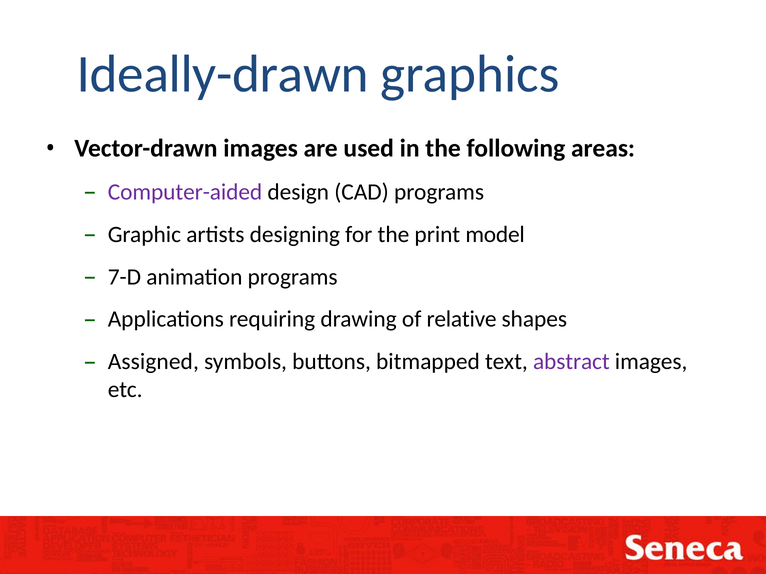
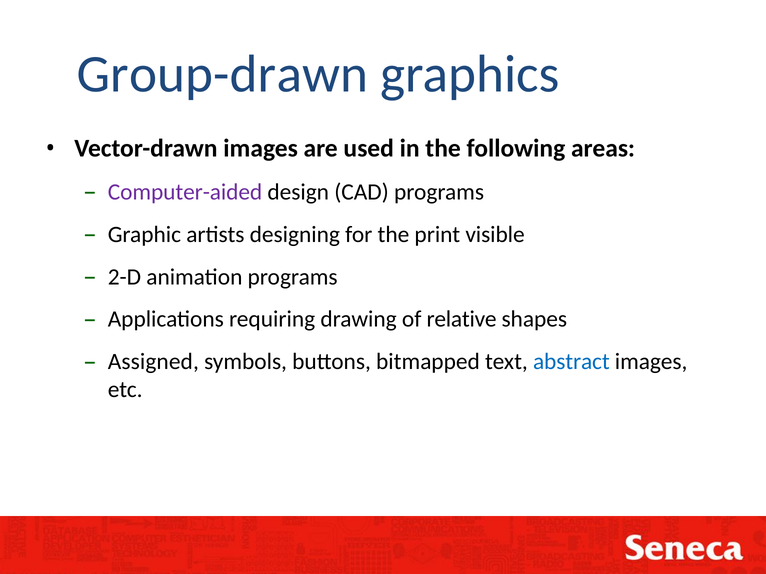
Ideally-drawn: Ideally-drawn -> Group-drawn
model: model -> visible
7-D: 7-D -> 2-D
abstract colour: purple -> blue
